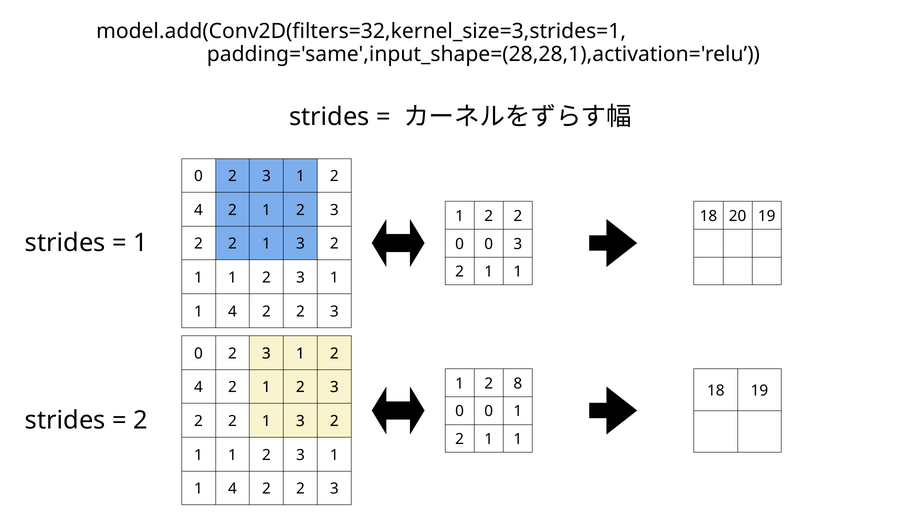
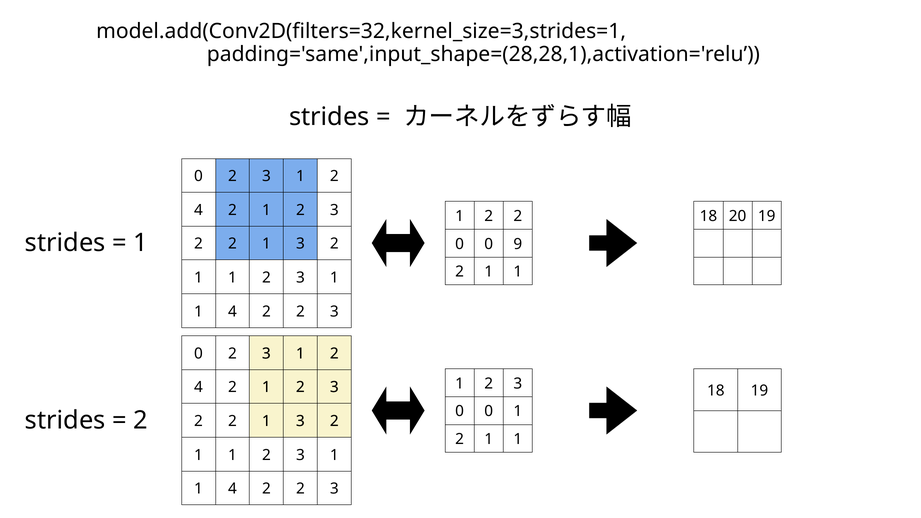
0 3: 3 -> 9
8 at (518, 384): 8 -> 3
